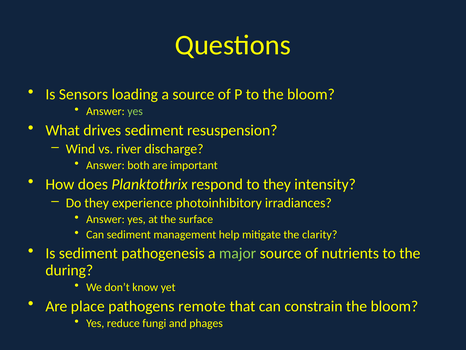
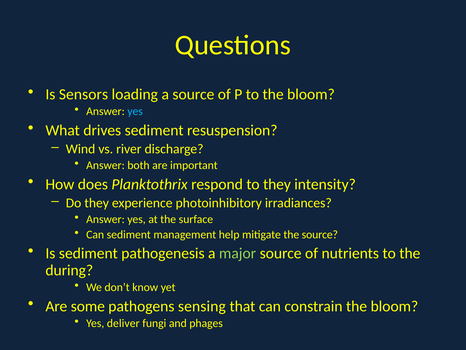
yes at (135, 111) colour: light green -> light blue
the clarity: clarity -> source
place: place -> some
remote: remote -> sensing
reduce: reduce -> deliver
